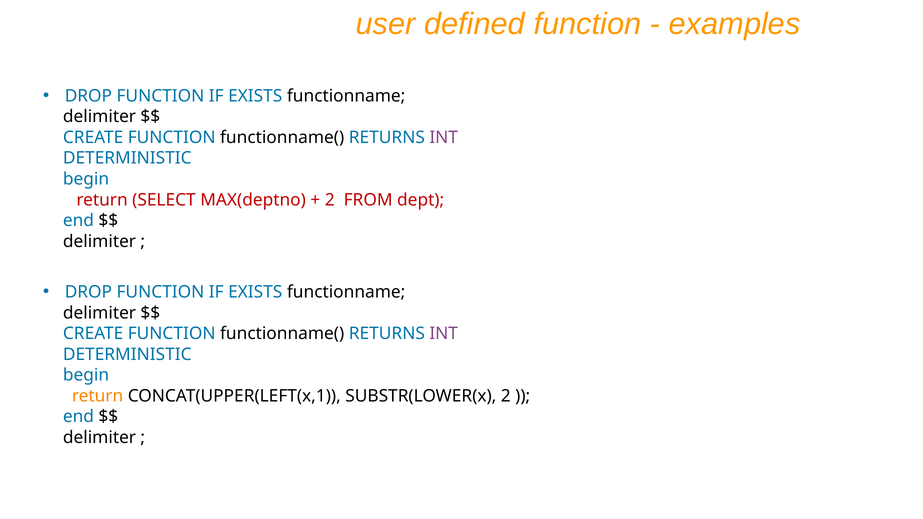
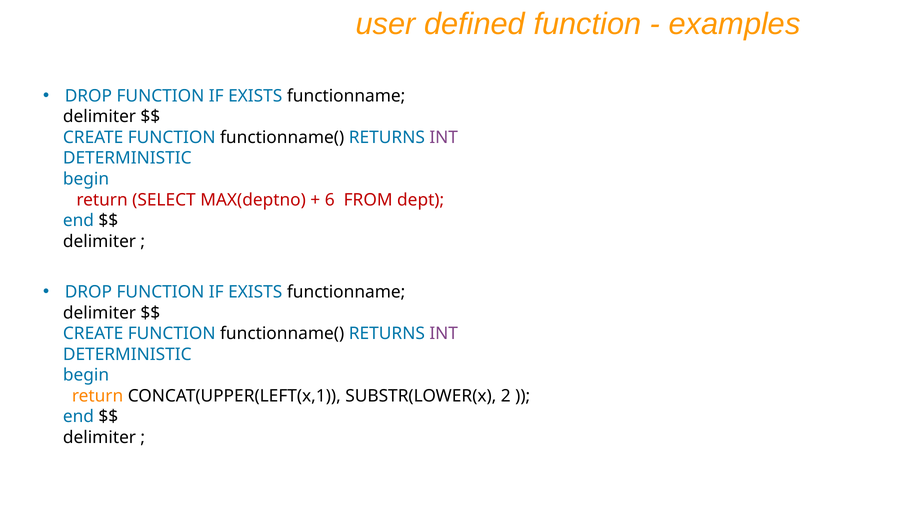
2 at (330, 200): 2 -> 6
